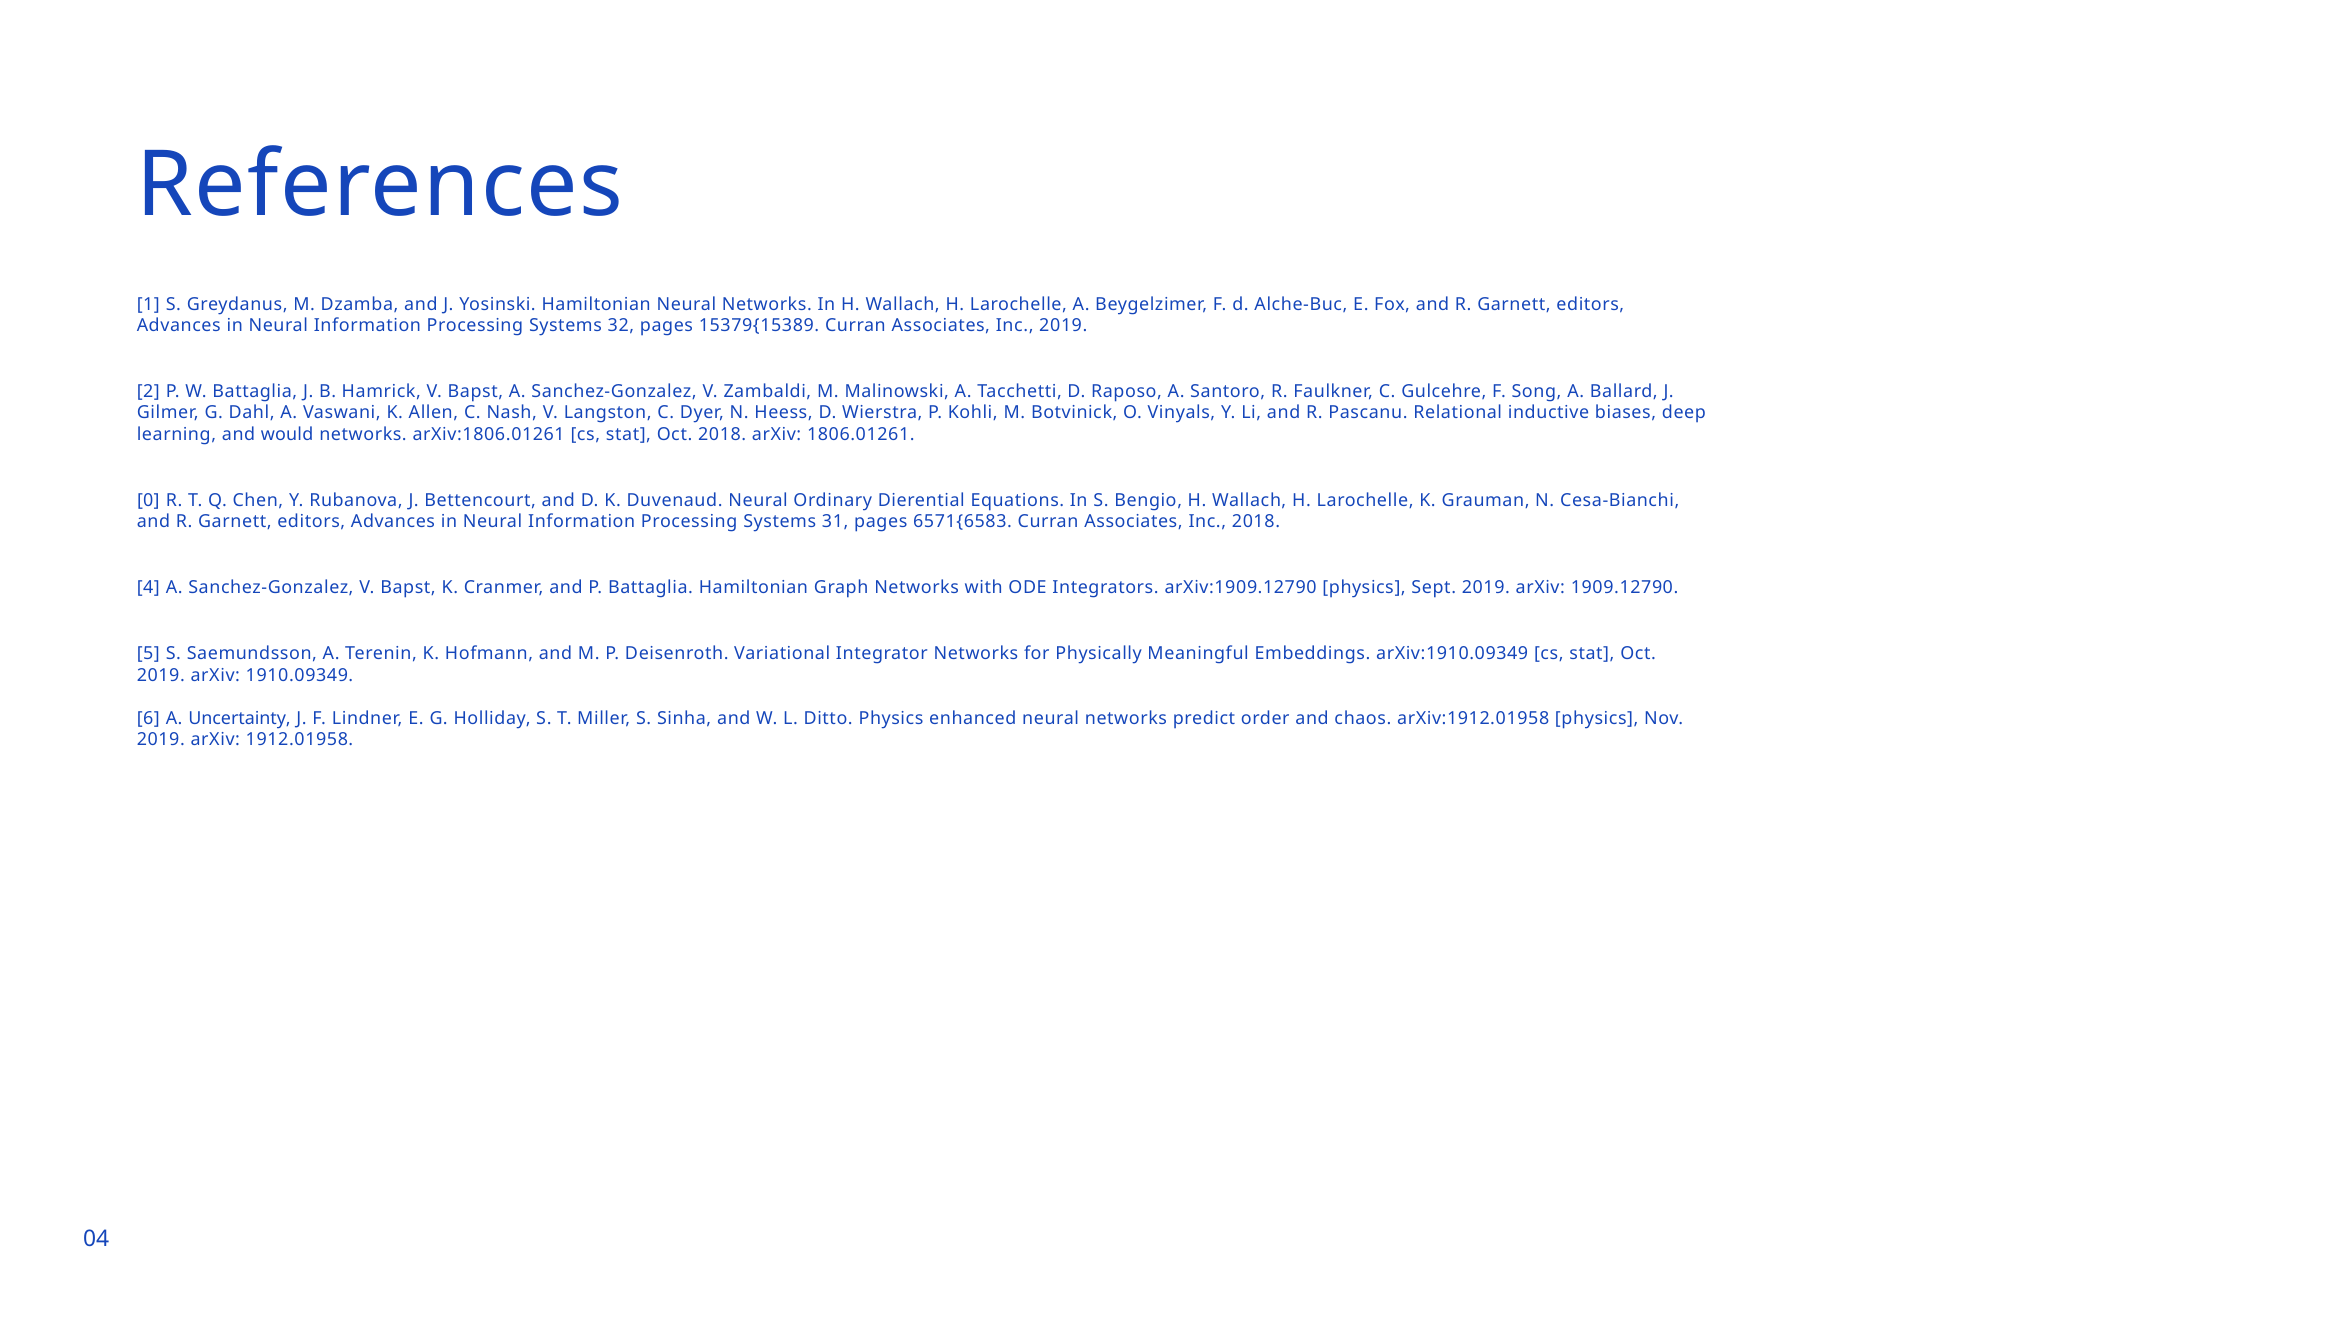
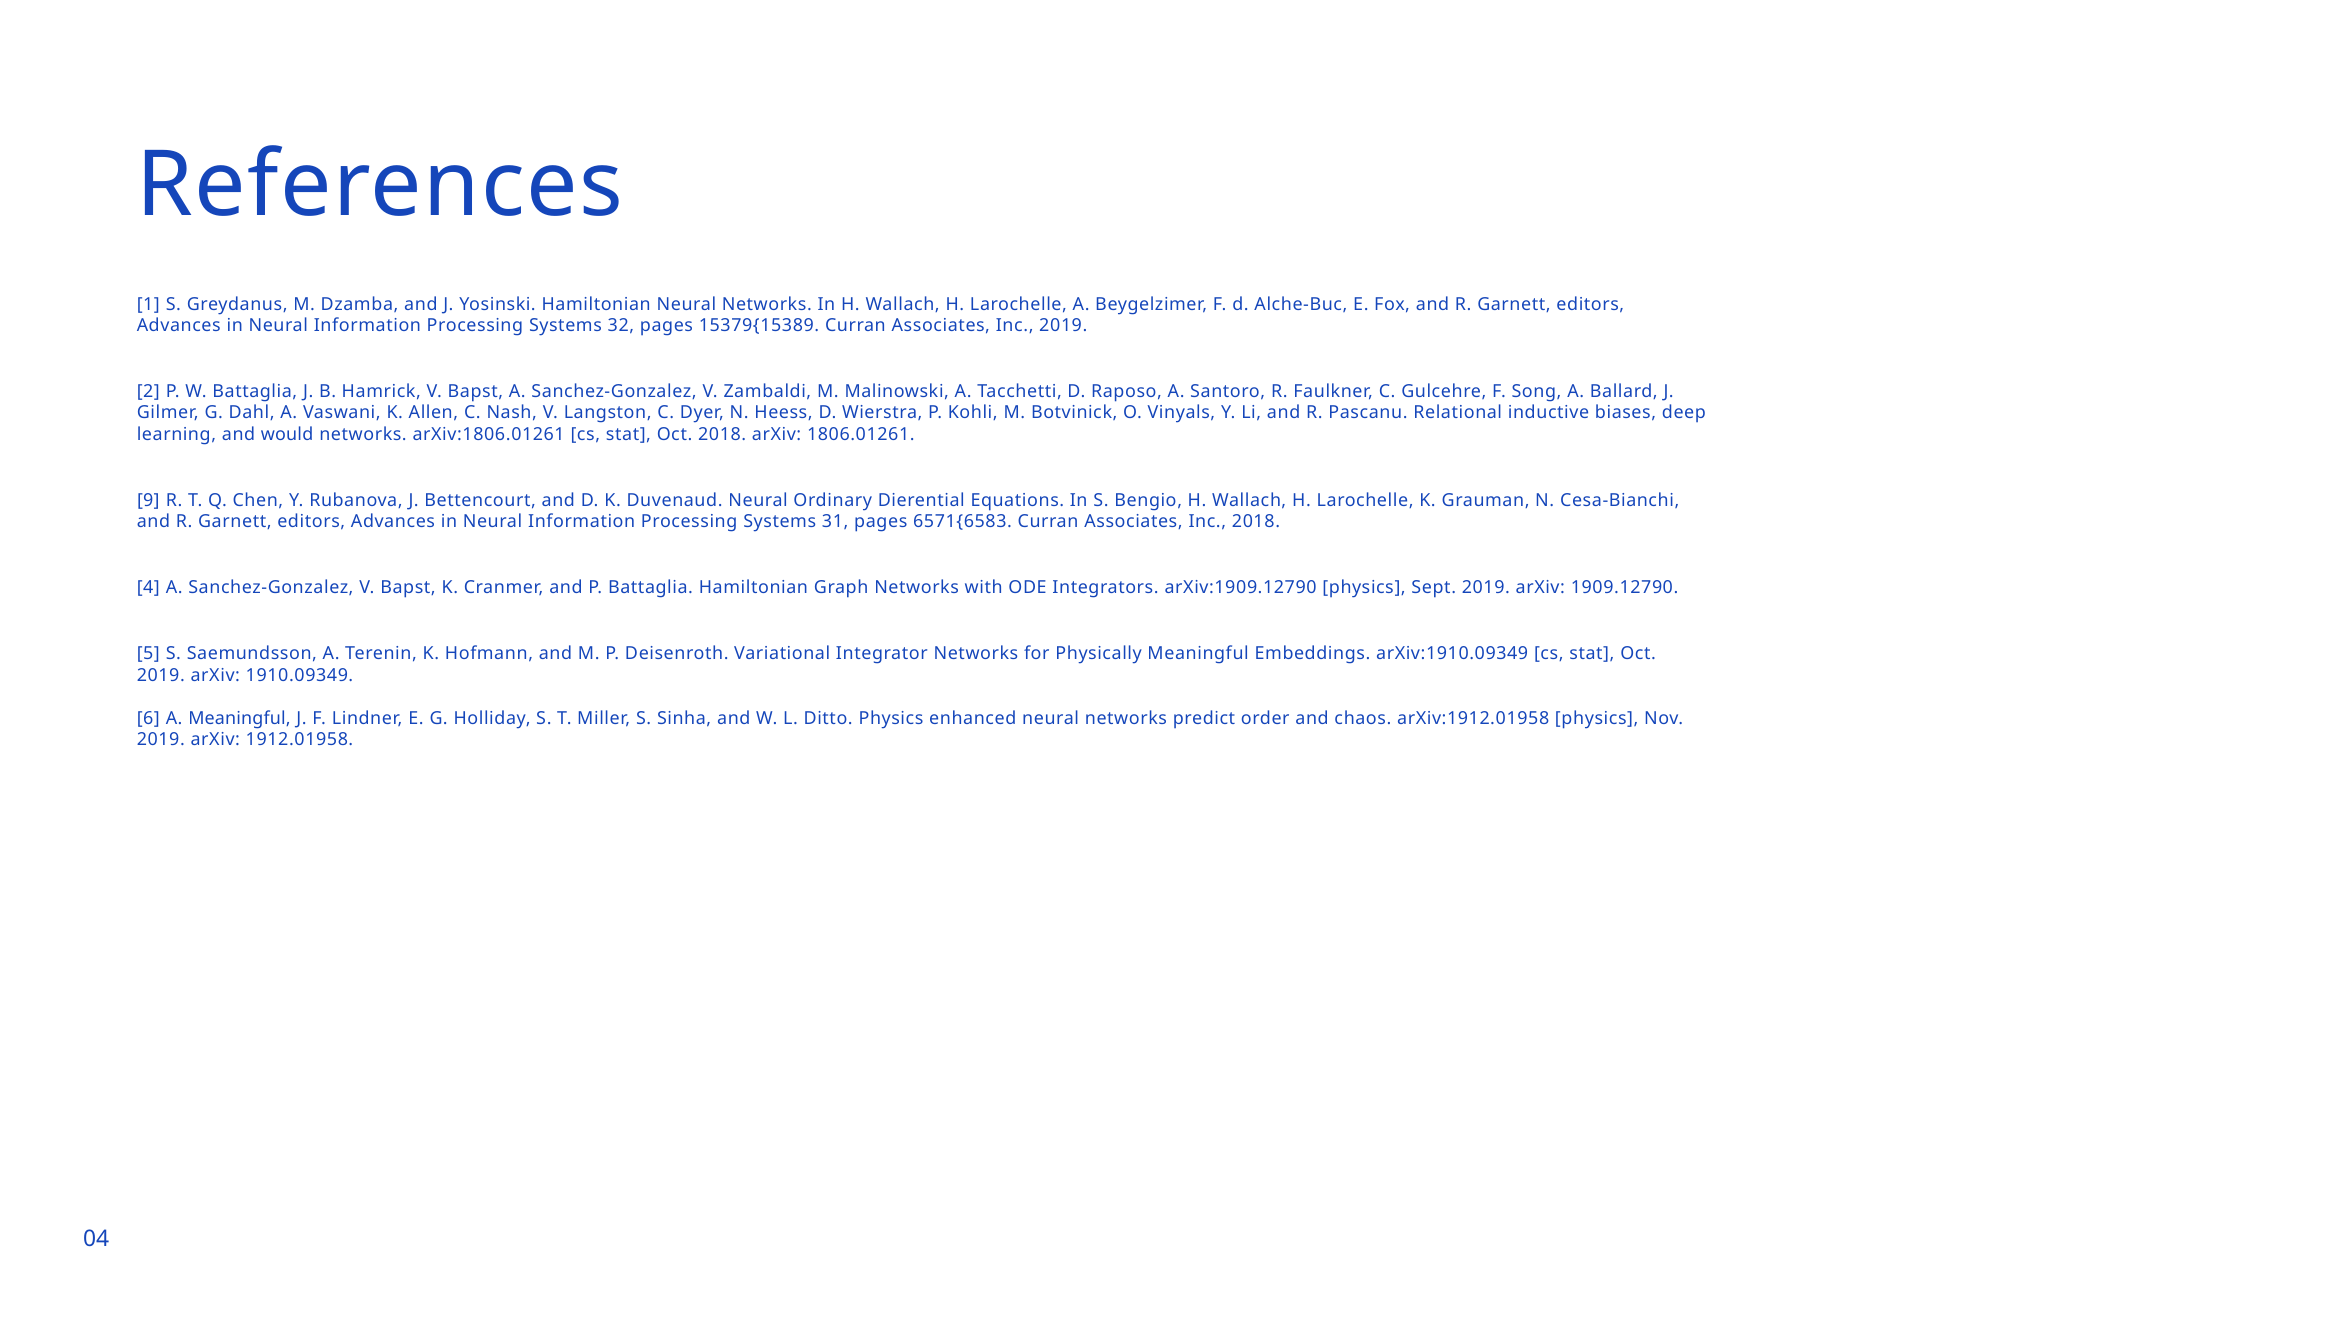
0: 0 -> 9
A Uncertainty: Uncertainty -> Meaningful
